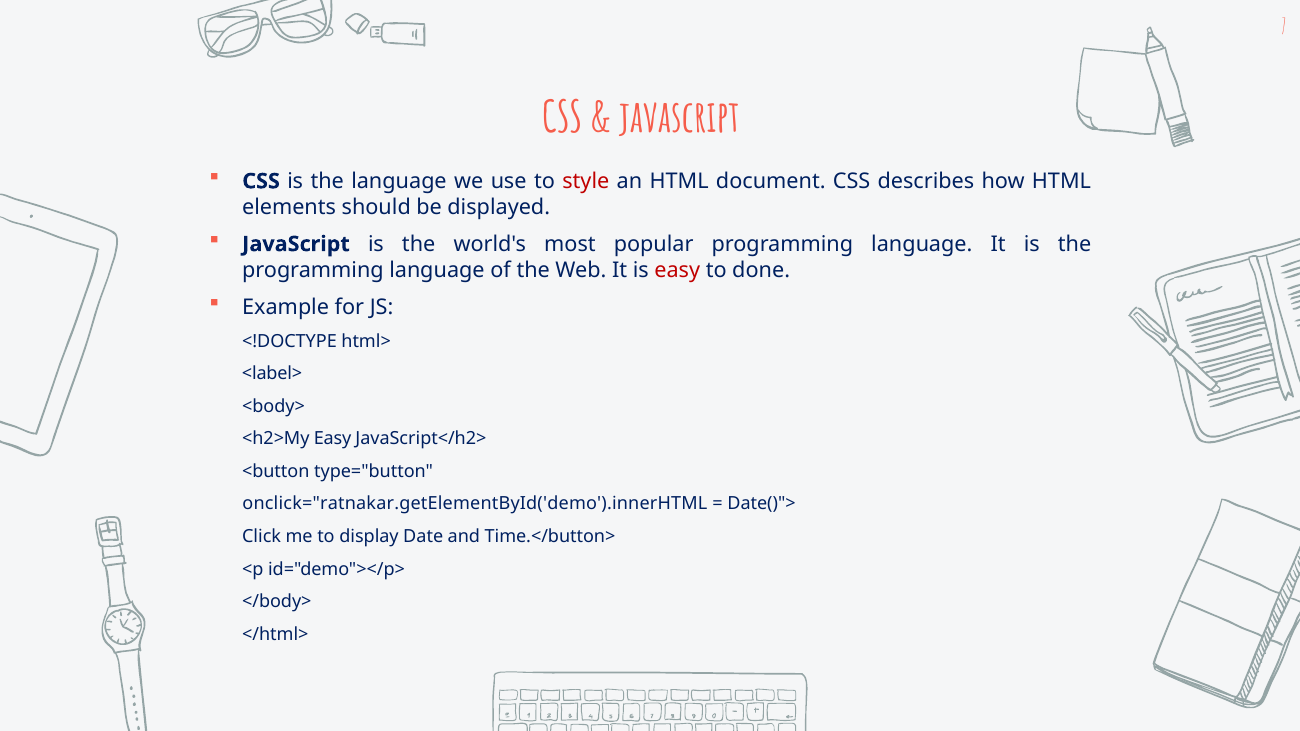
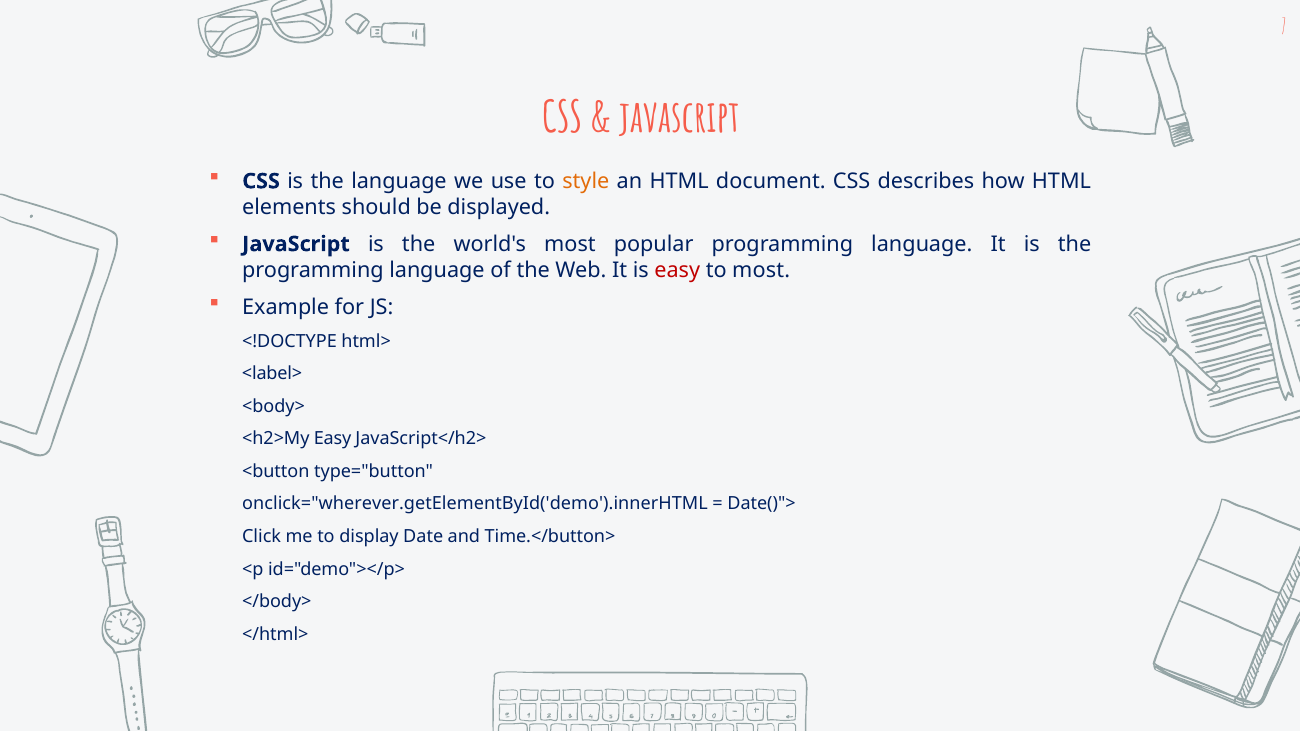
style colour: red -> orange
to done: done -> most
onclick="ratnakar.getElementById('demo').innerHTML: onclick="ratnakar.getElementById('demo').innerHTML -> onclick="wherever.getElementById('demo').innerHTML
